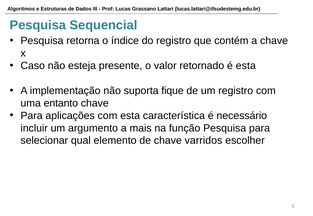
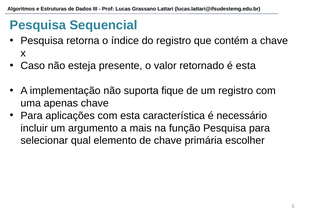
entanto: entanto -> apenas
varridos: varridos -> primária
